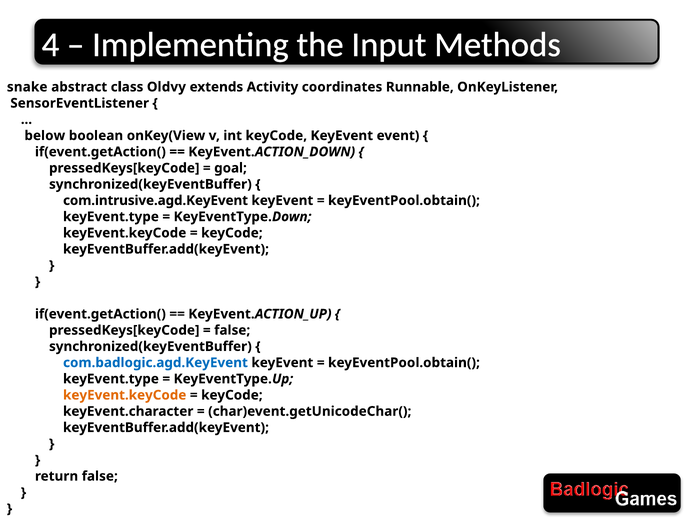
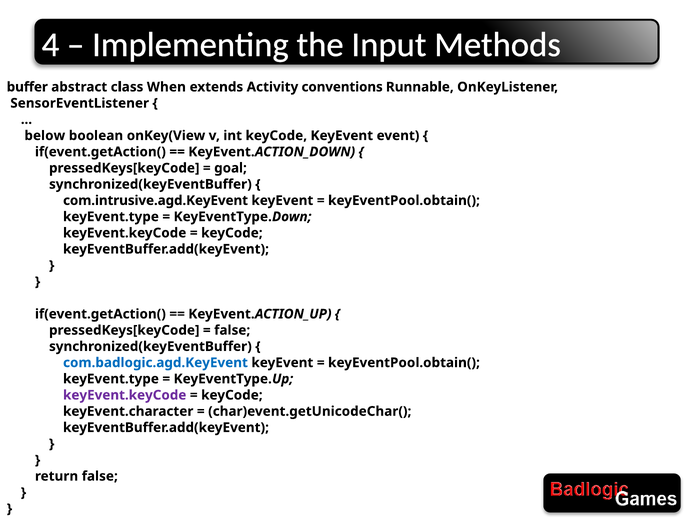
snake: snake -> buffer
Oldvy: Oldvy -> When
coordinates: coordinates -> conventions
keyEvent.keyCode at (125, 395) colour: orange -> purple
